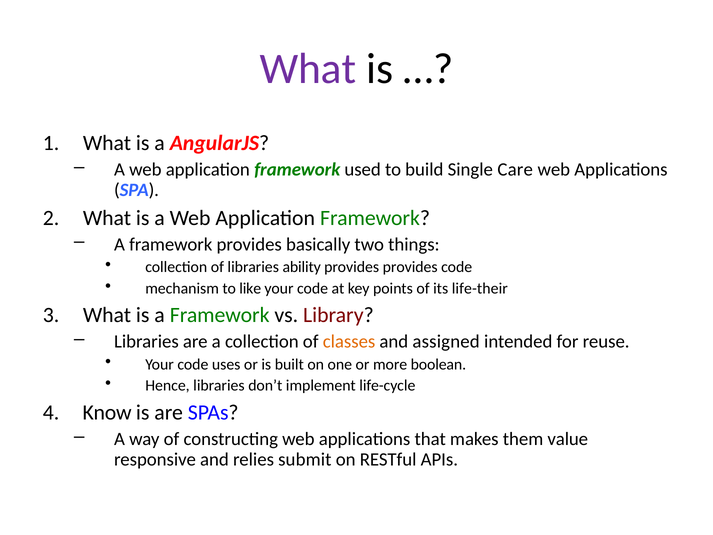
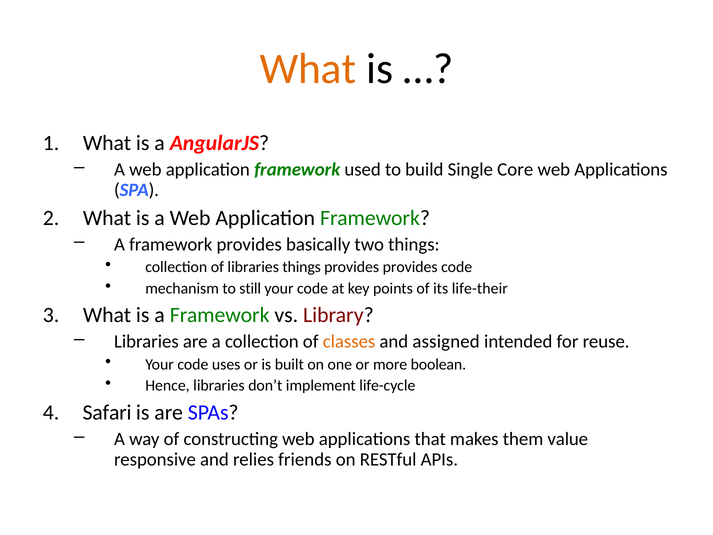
What at (308, 69) colour: purple -> orange
Care: Care -> Core
libraries ability: ability -> things
like: like -> still
Know: Know -> Safari
submit: submit -> friends
